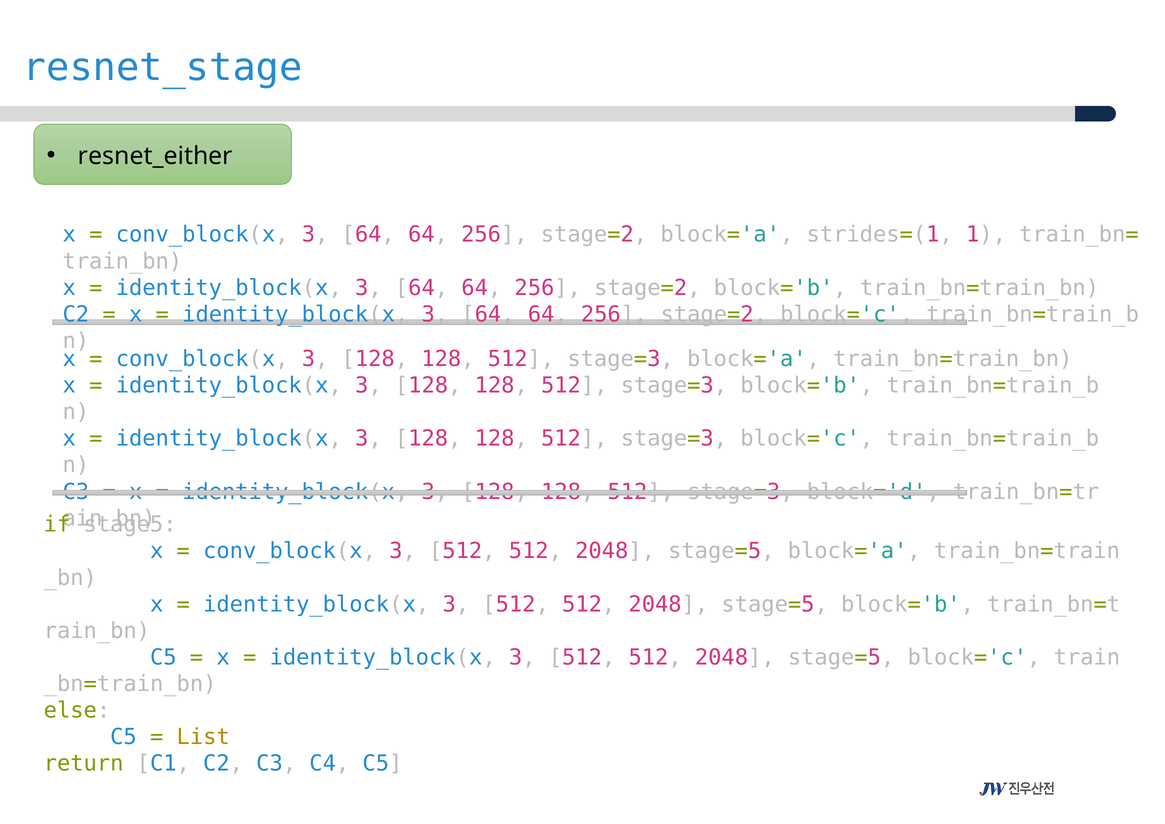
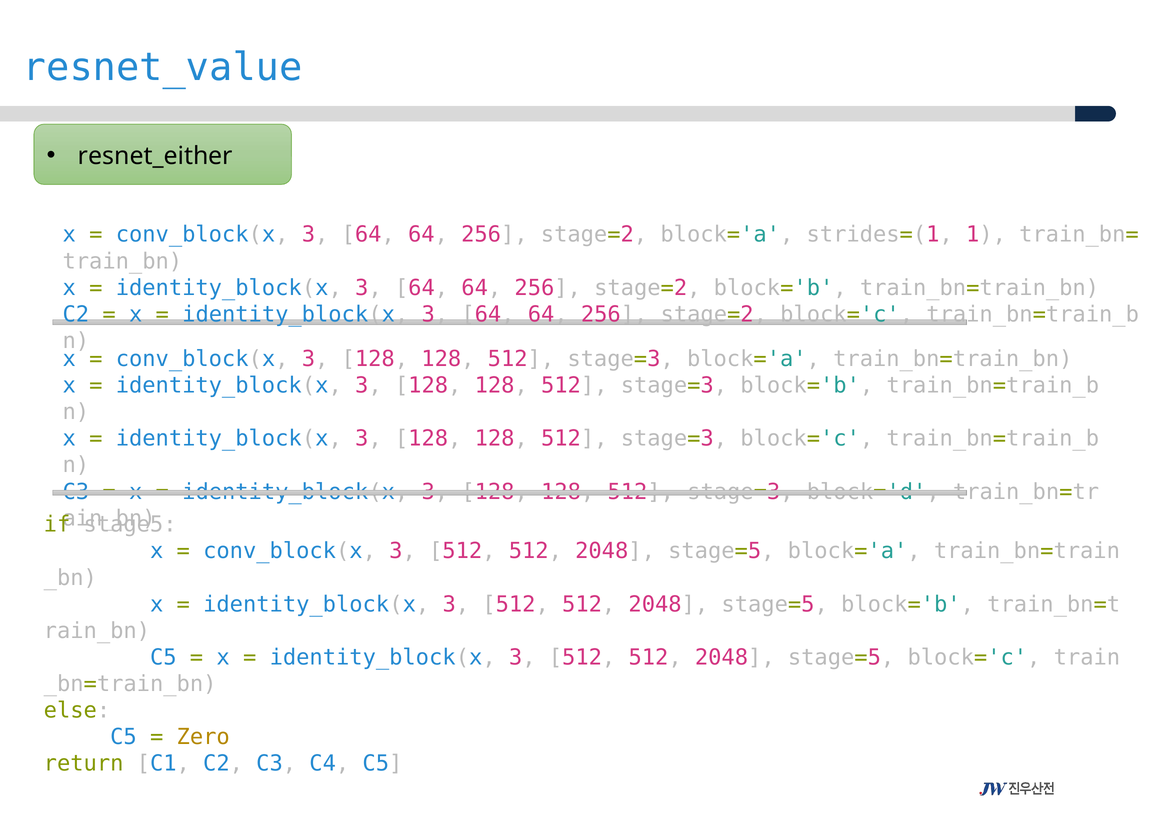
resnet_stage: resnet_stage -> resnet_value
List: List -> Zero
